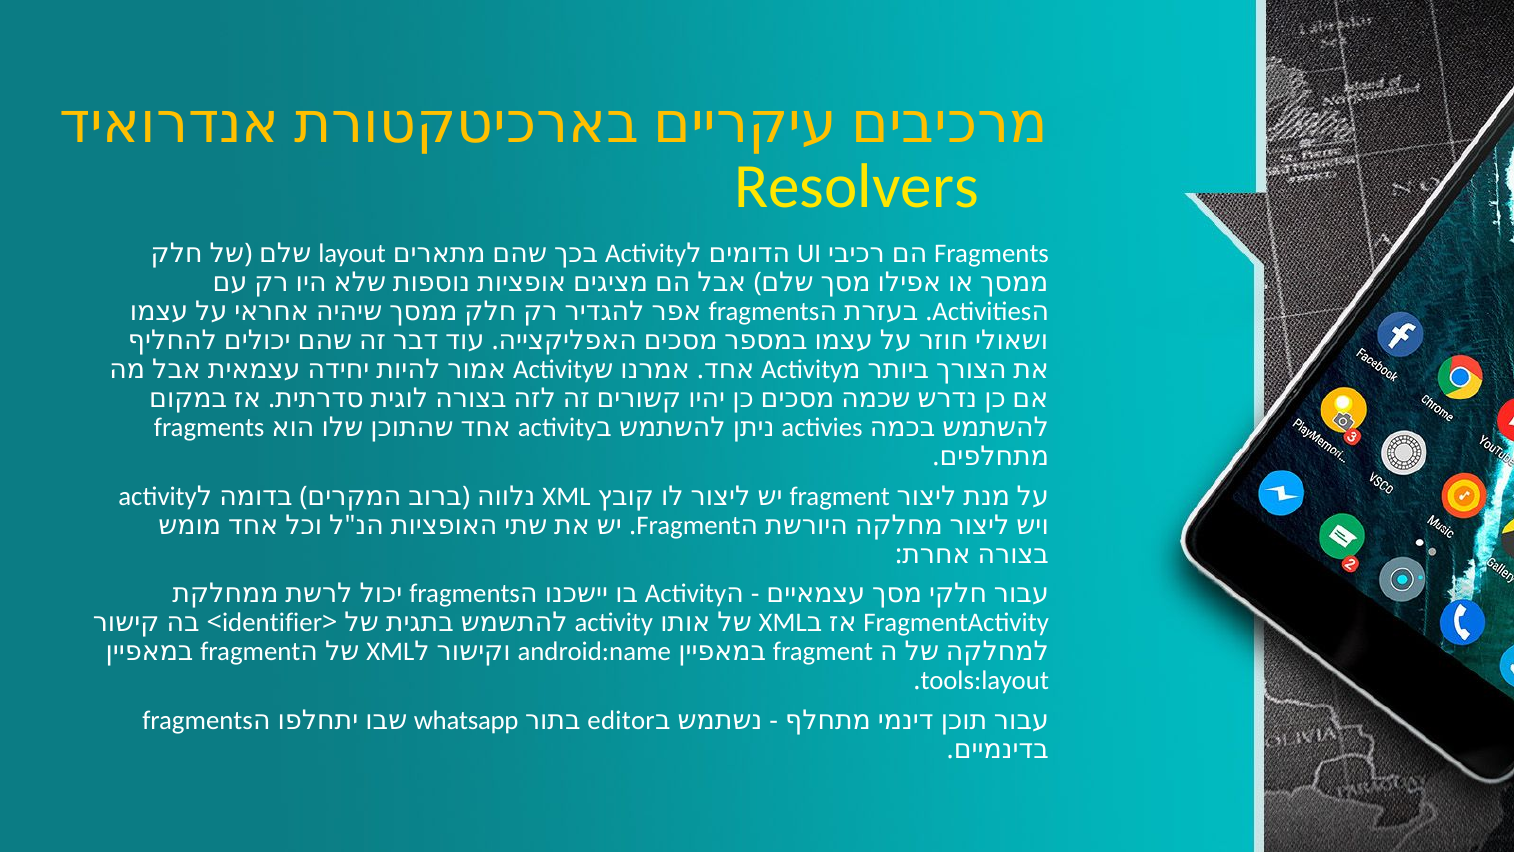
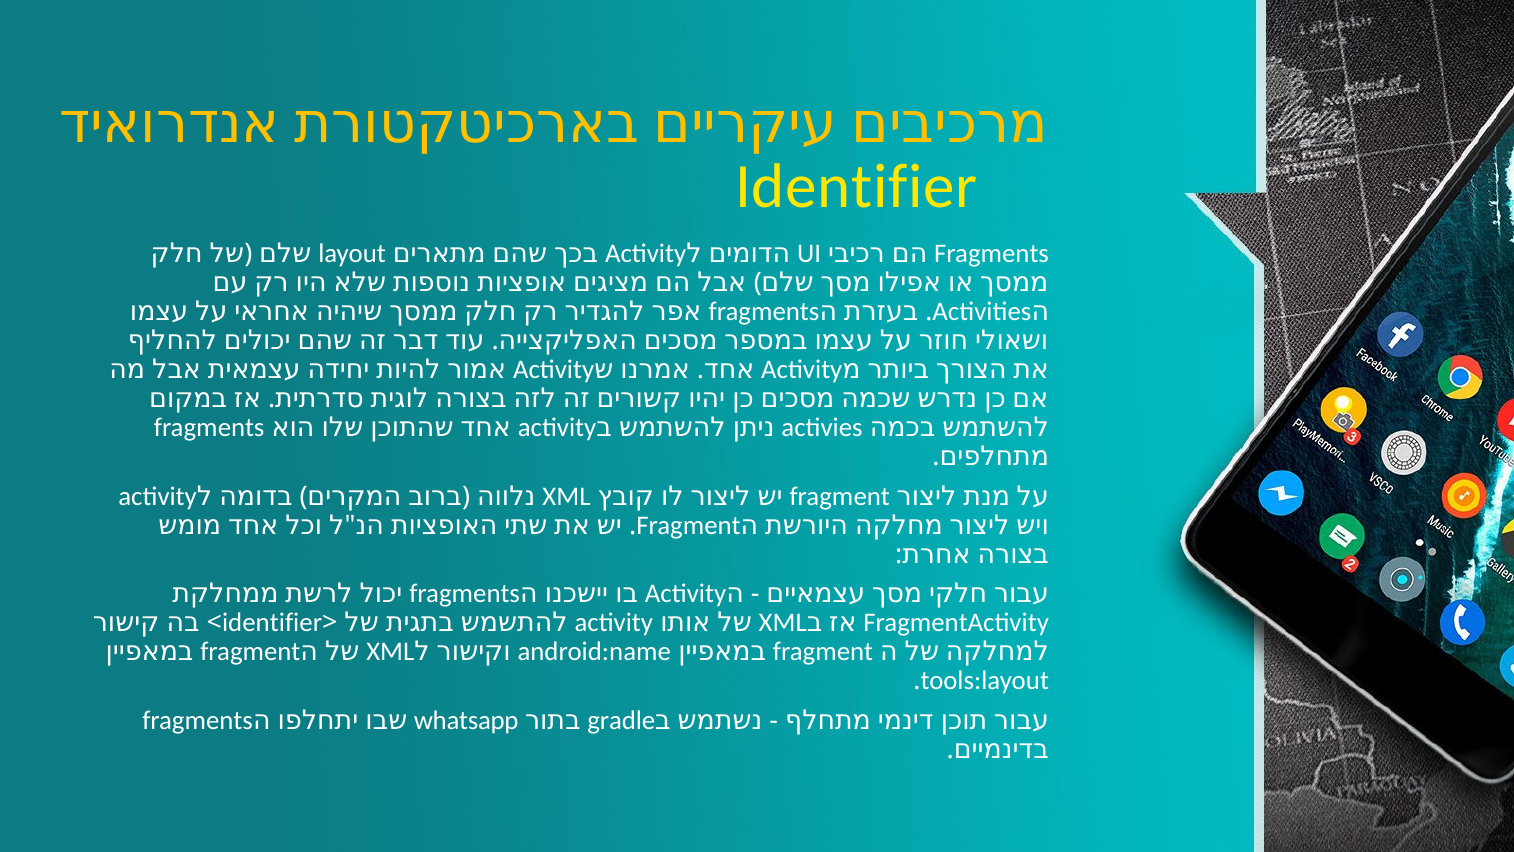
Resolvers at (857, 187): Resolvers -> Identifier
editor: editor -> gradle
